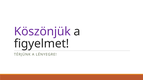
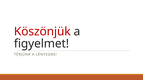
Köszönjük colour: purple -> red
